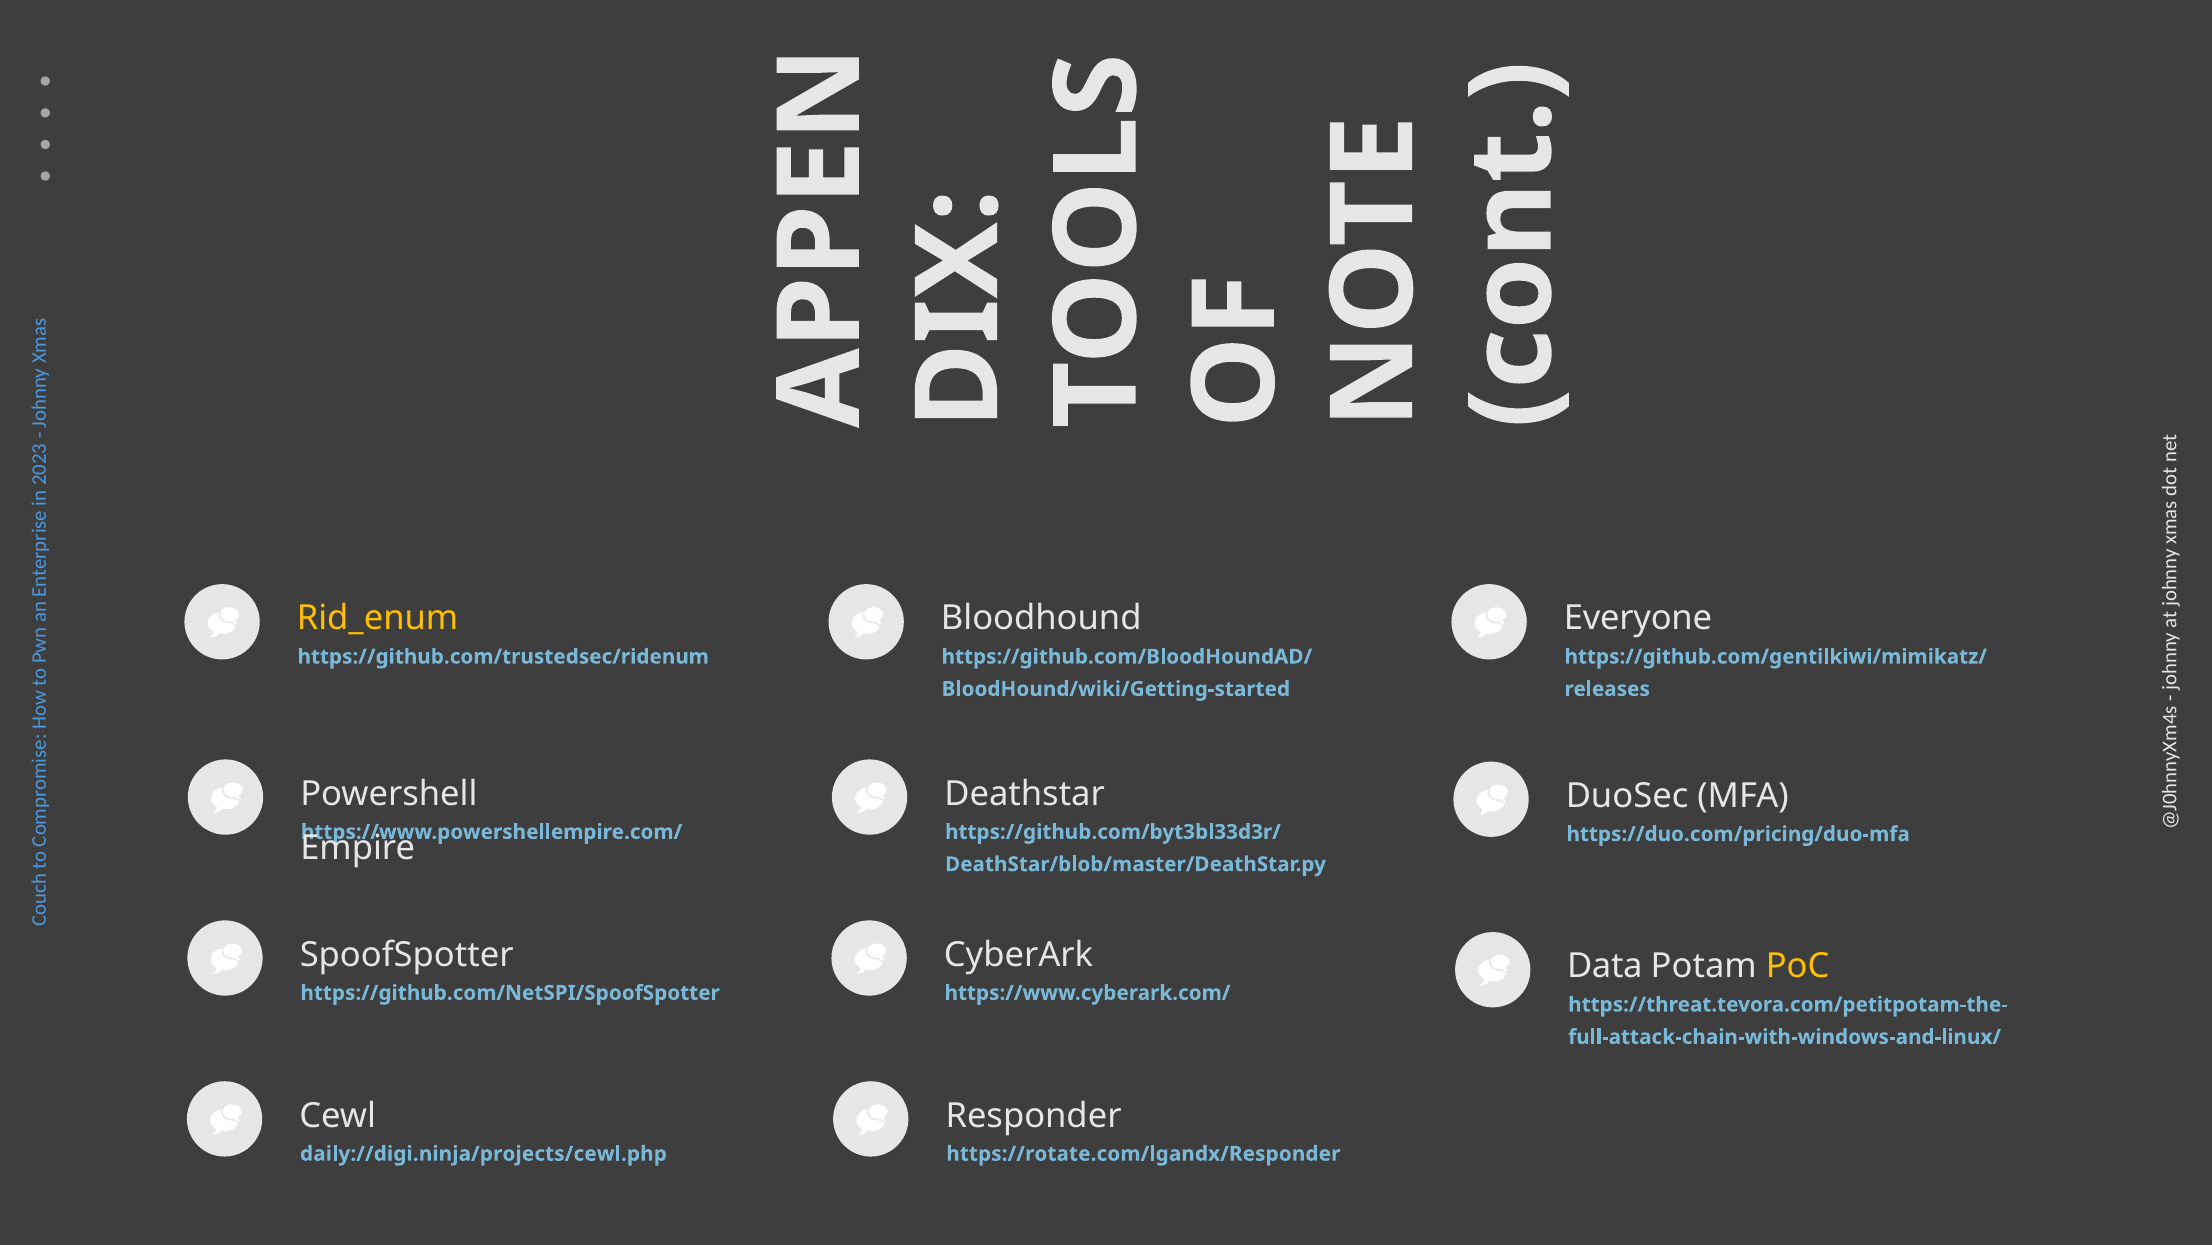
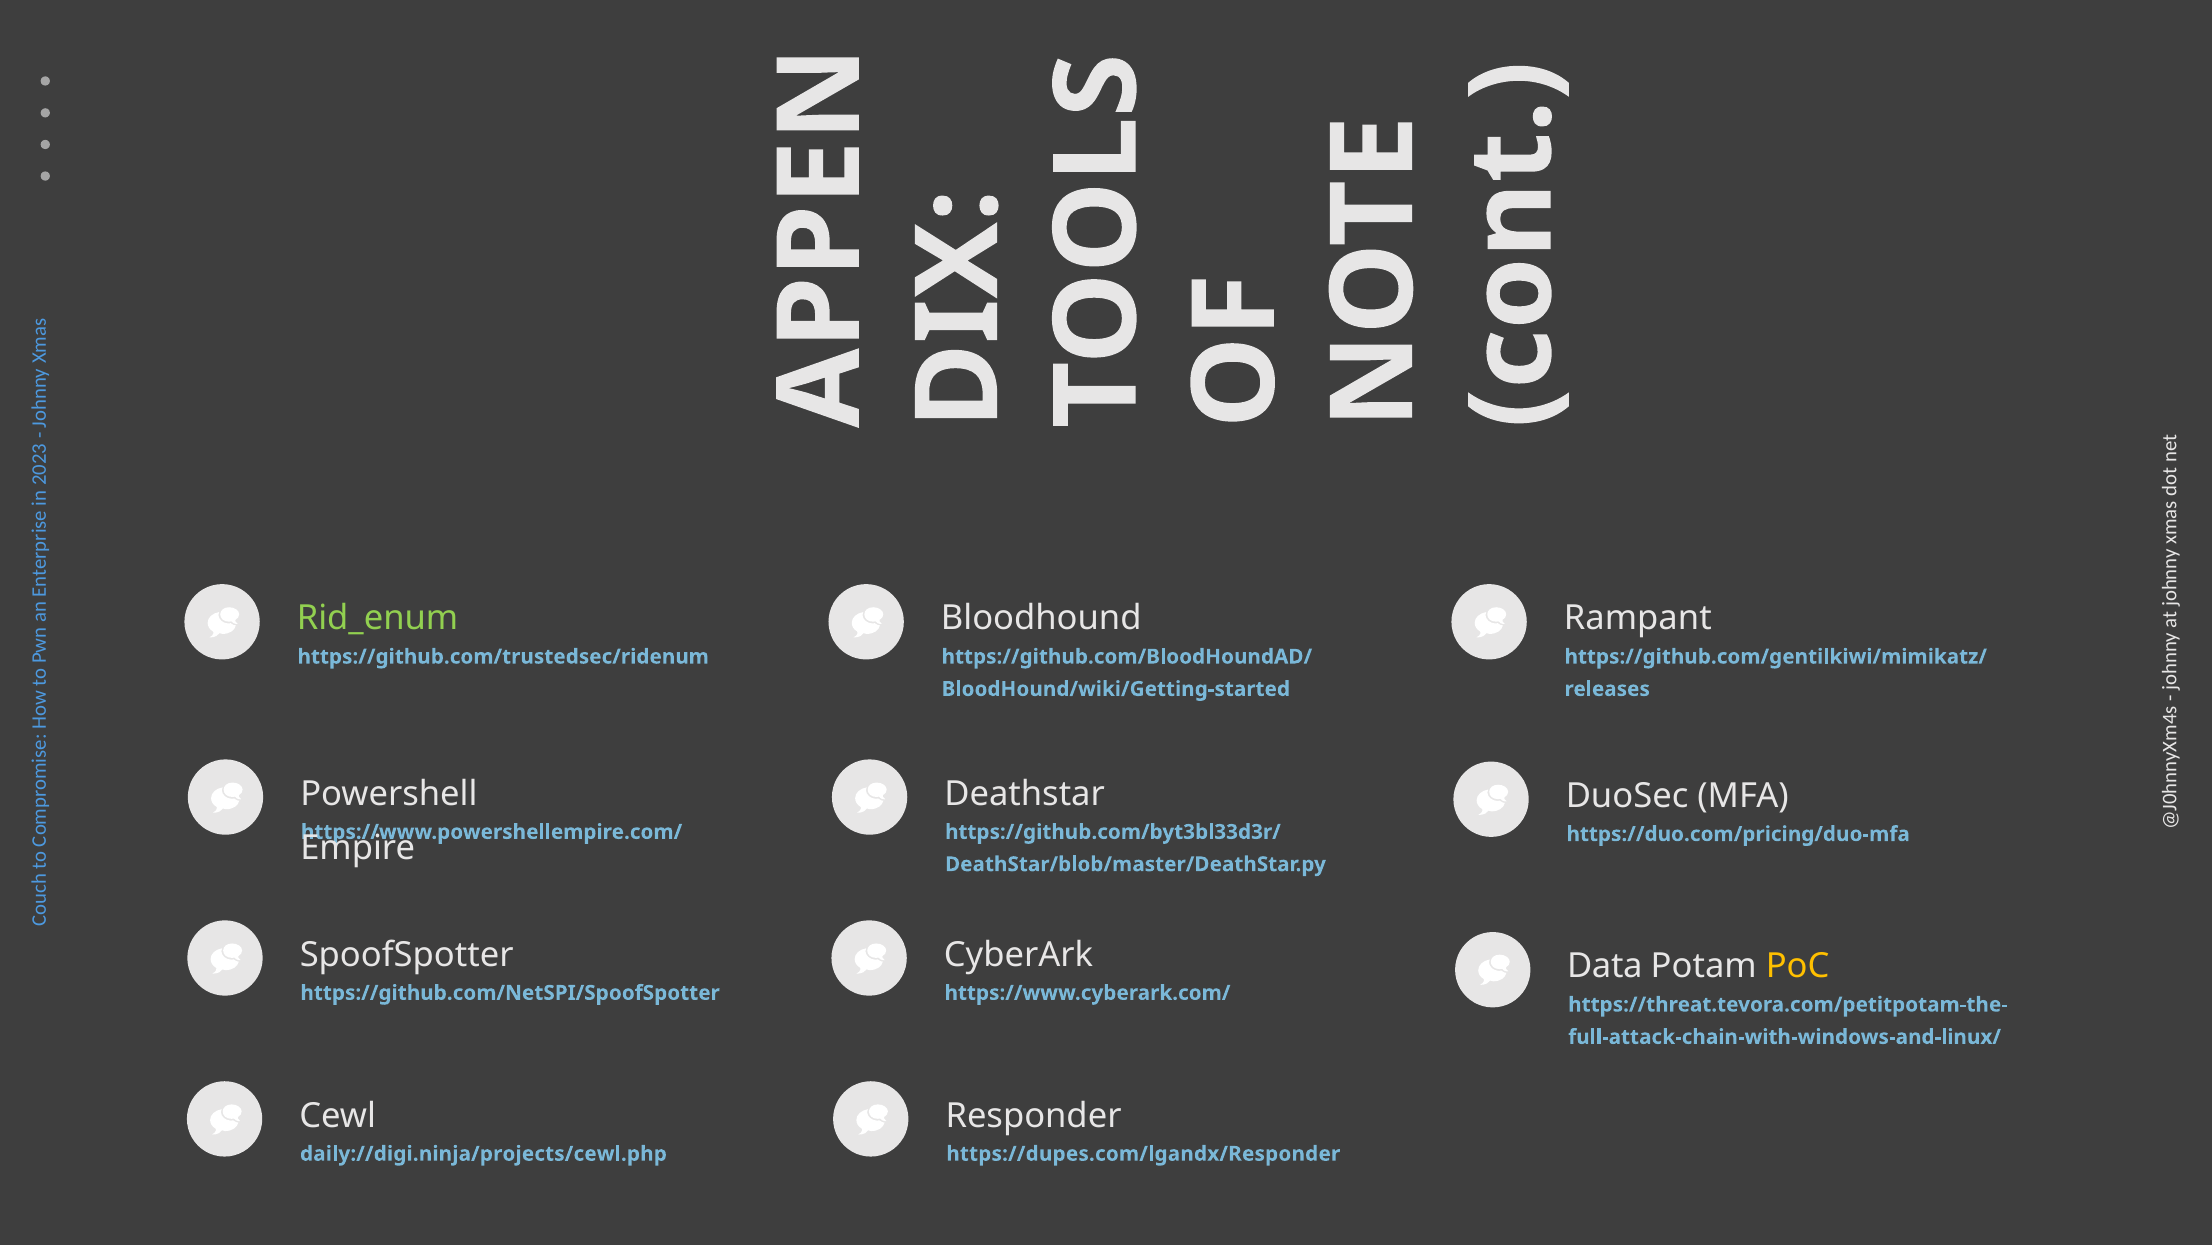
Rid_enum colour: yellow -> light green
Everyone: Everyone -> Rampant
https://rotate.com/lgandx/Responder: https://rotate.com/lgandx/Responder -> https://dupes.com/lgandx/Responder
